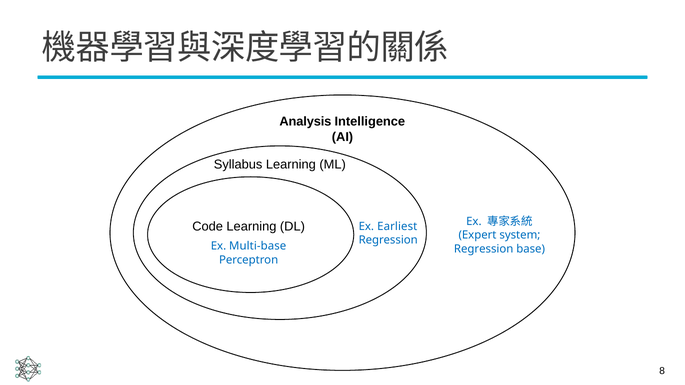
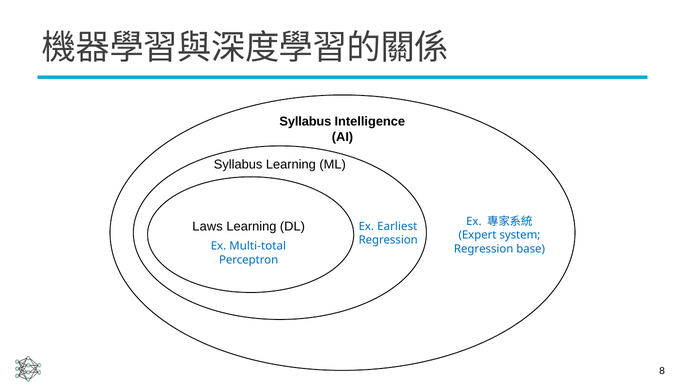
Analysis at (305, 122): Analysis -> Syllabus
Code: Code -> Laws
Multi-base: Multi-base -> Multi-total
